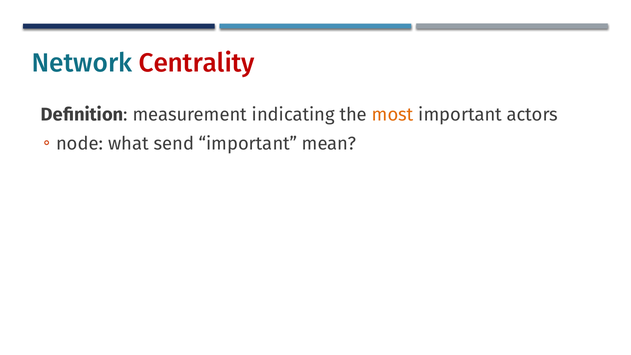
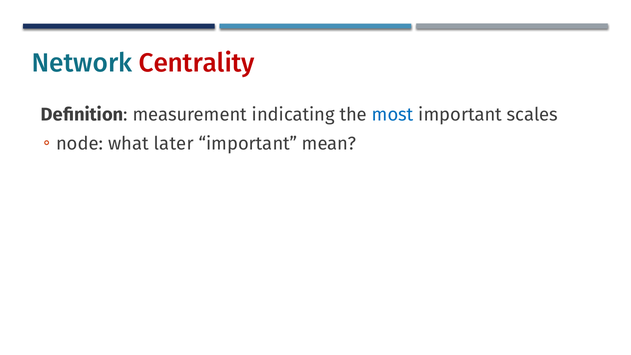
most colour: orange -> blue
actors: actors -> scales
send: send -> later
